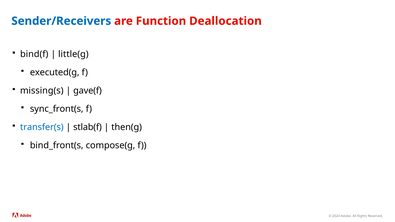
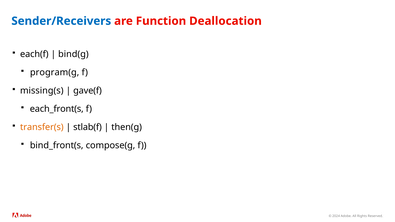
bind(f: bind(f -> each(f
little(g: little(g -> bind(g
executed(g: executed(g -> program(g
sync_front(s: sync_front(s -> each_front(s
transfer(s colour: blue -> orange
